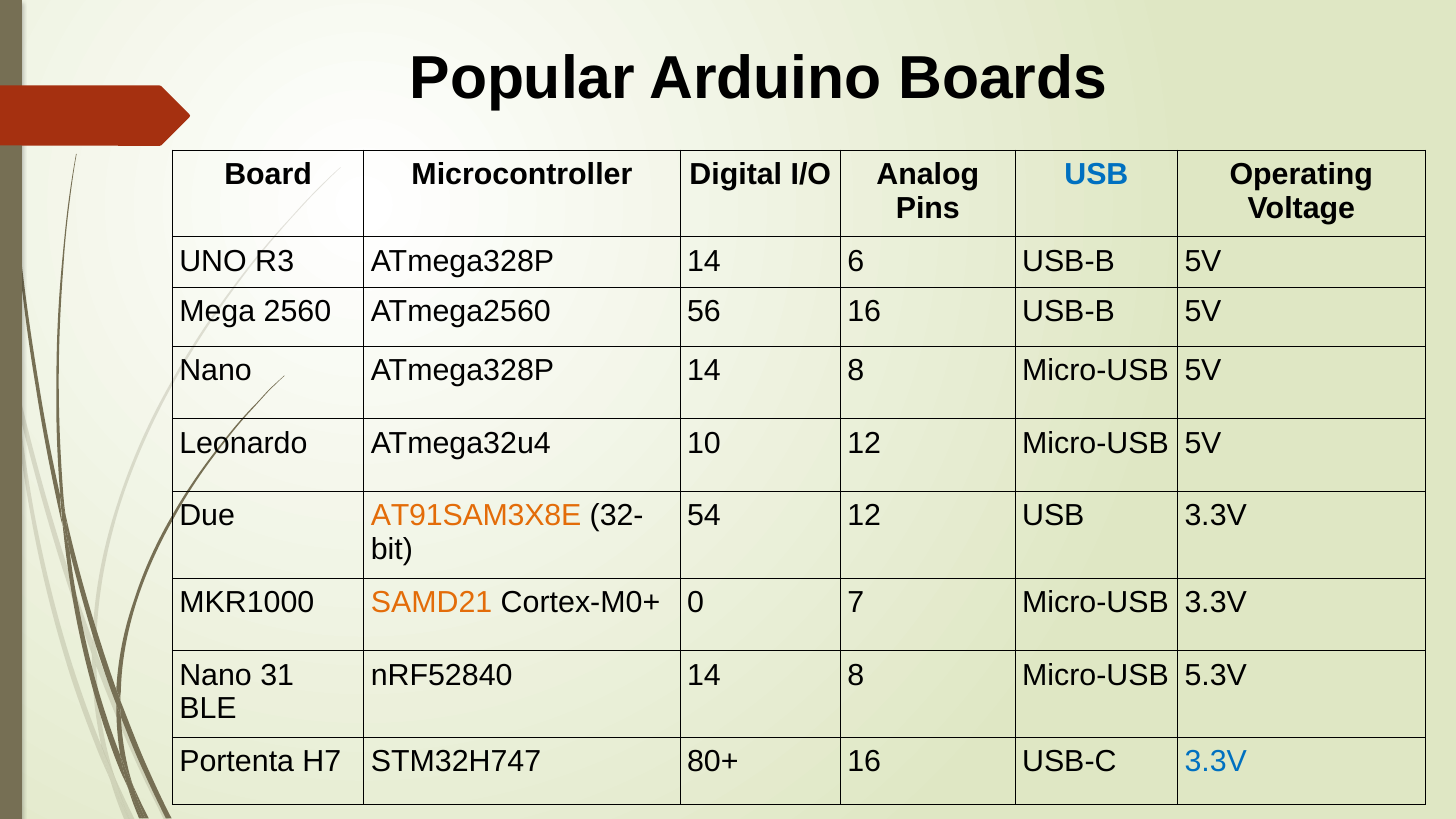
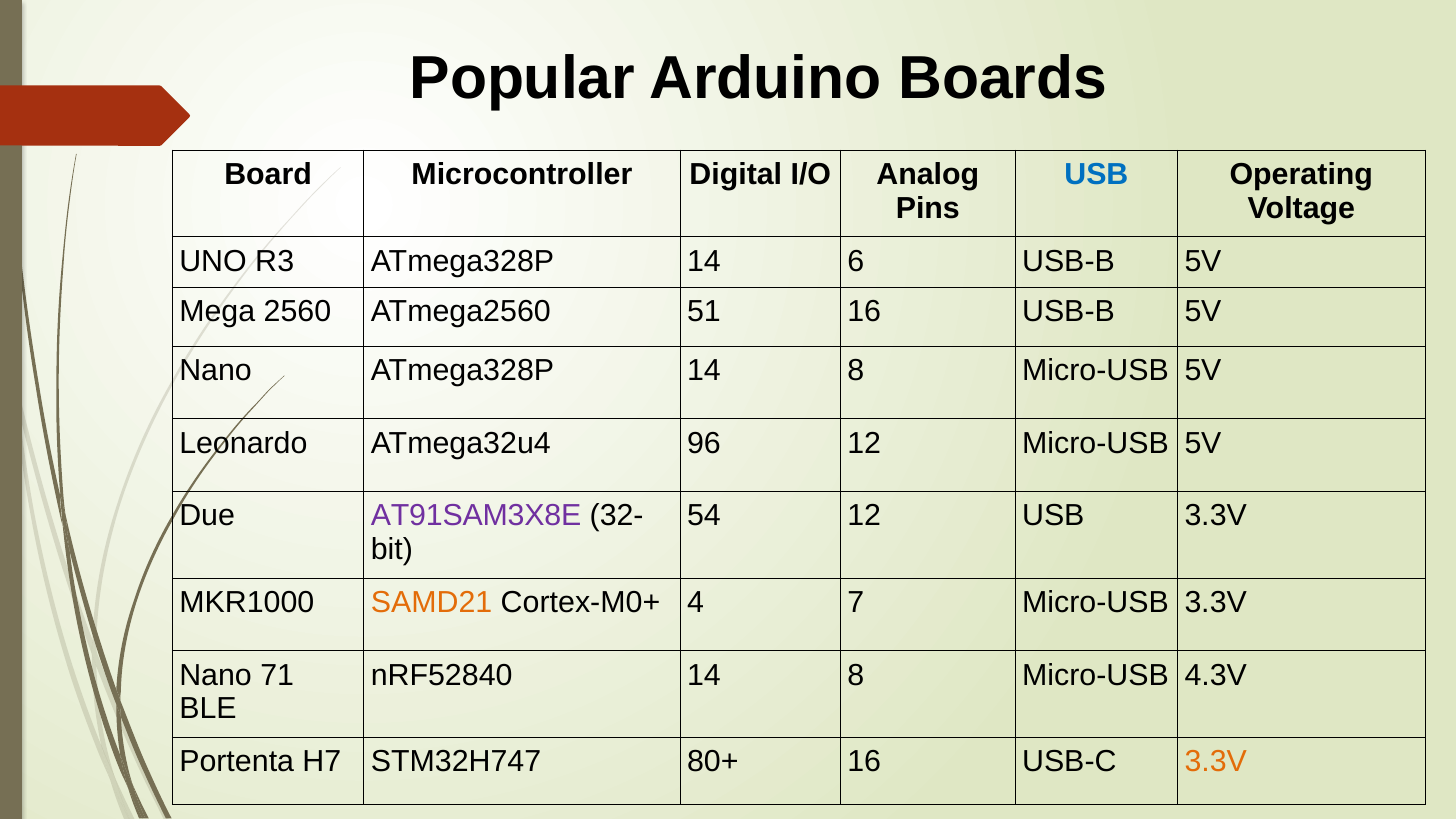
56: 56 -> 51
10: 10 -> 96
AT91SAM3X8E colour: orange -> purple
0: 0 -> 4
31: 31 -> 71
5.3V: 5.3V -> 4.3V
3.3V at (1216, 762) colour: blue -> orange
